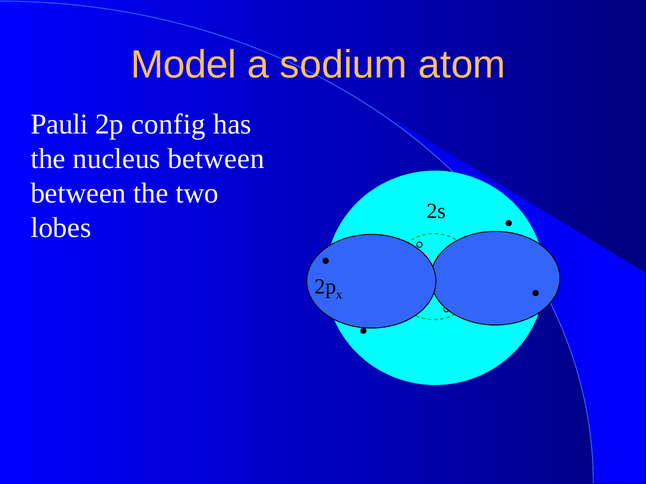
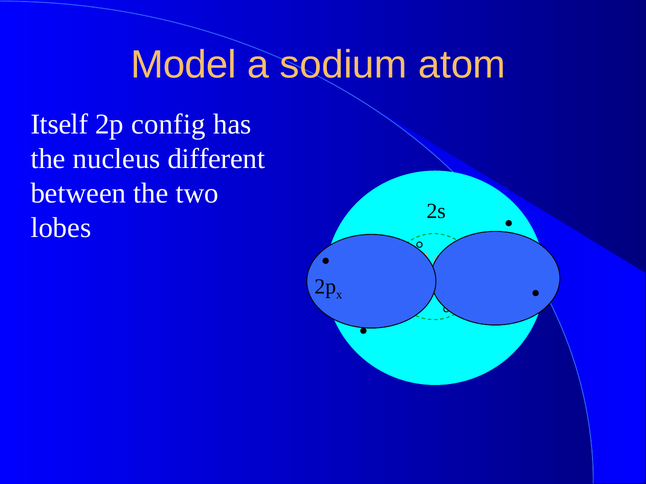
Pauli: Pauli -> Itself
nucleus between: between -> different
